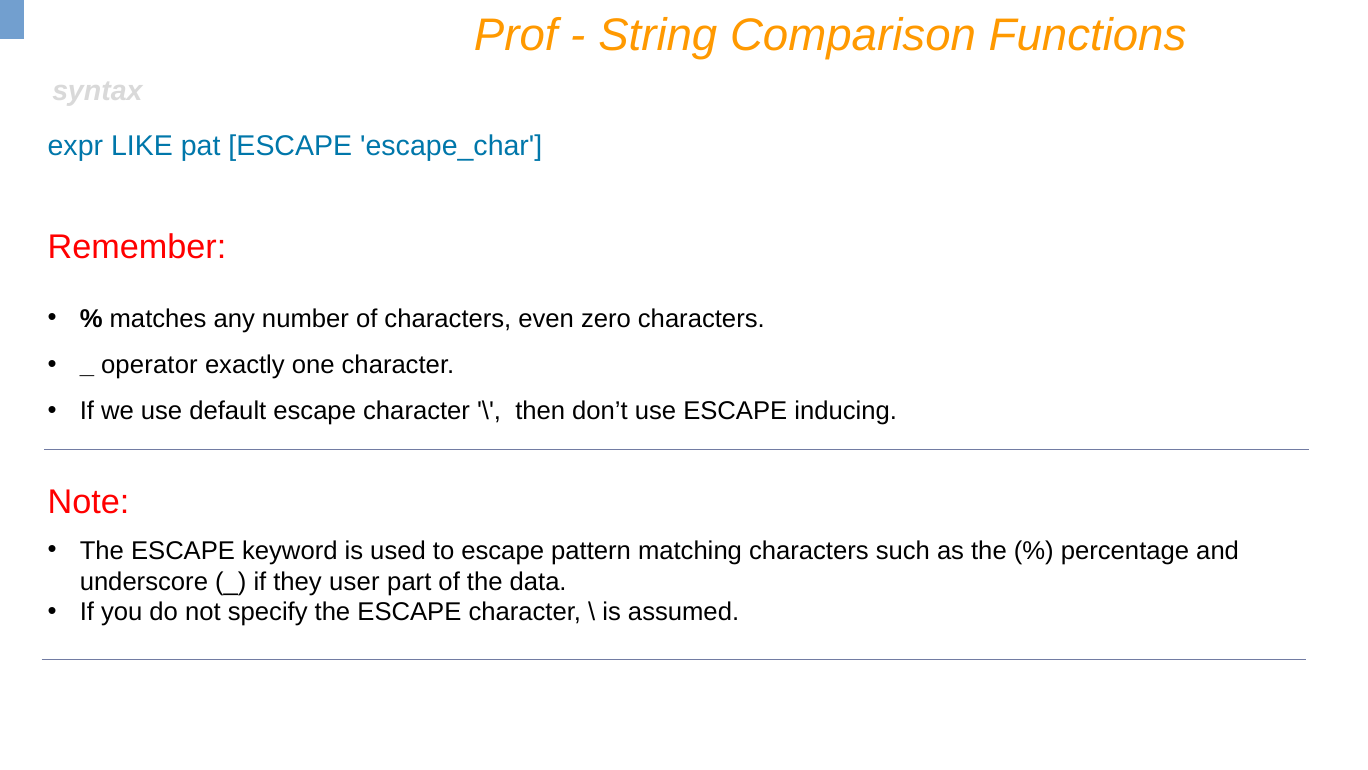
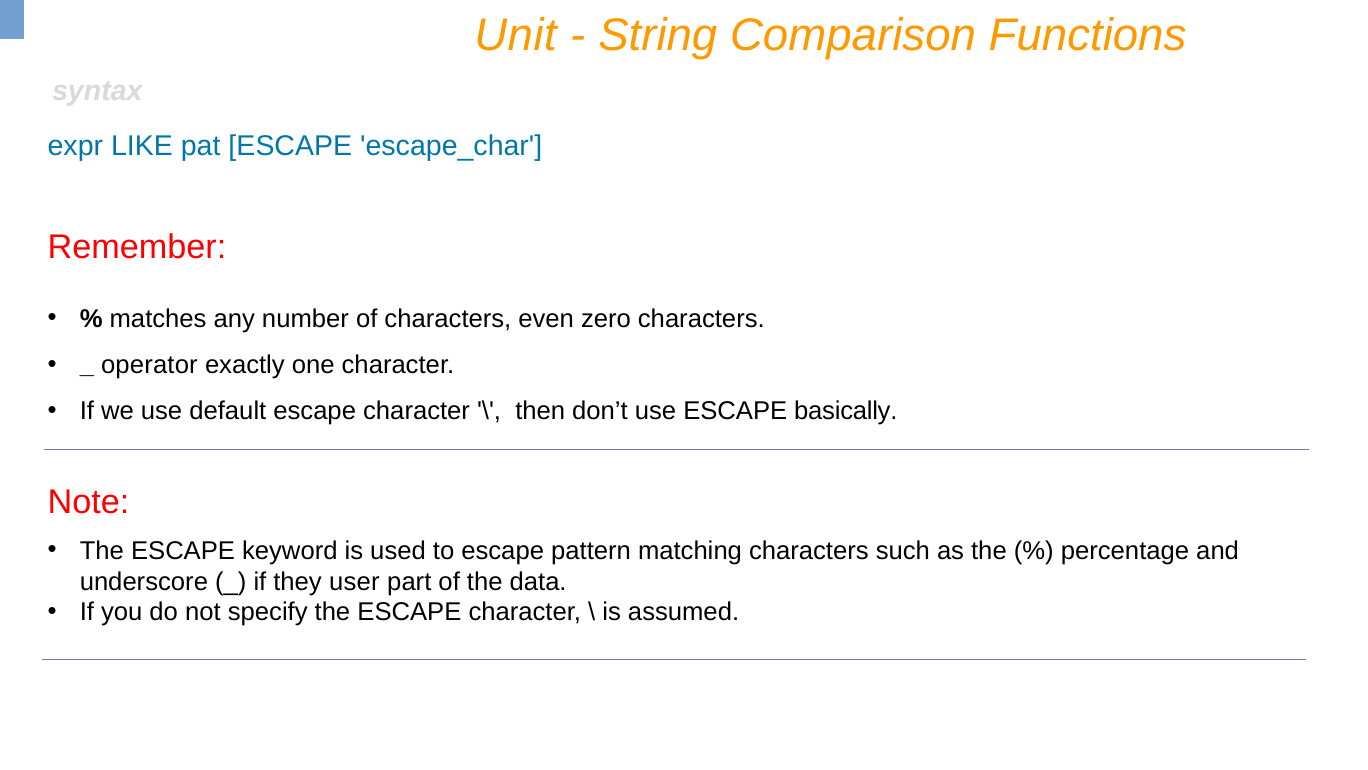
Prof: Prof -> Unit
inducing: inducing -> basically
